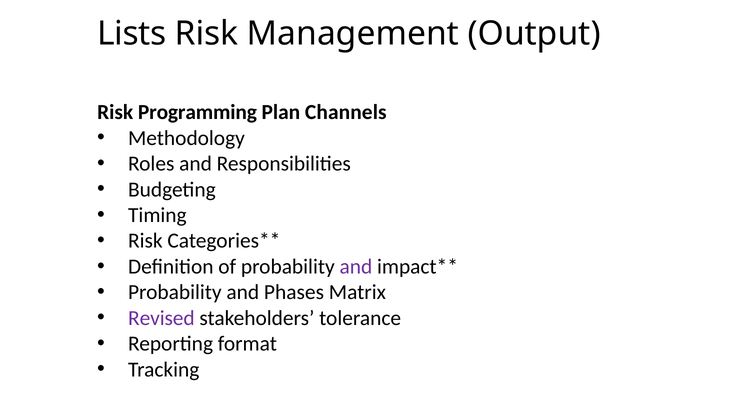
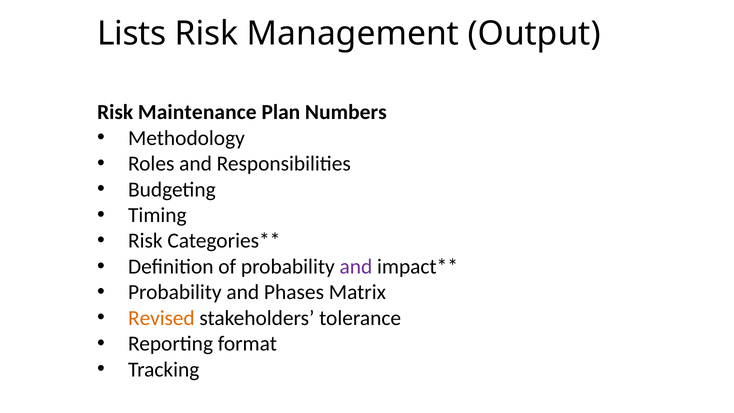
Programming: Programming -> Maintenance
Channels: Channels -> Numbers
Revised colour: purple -> orange
